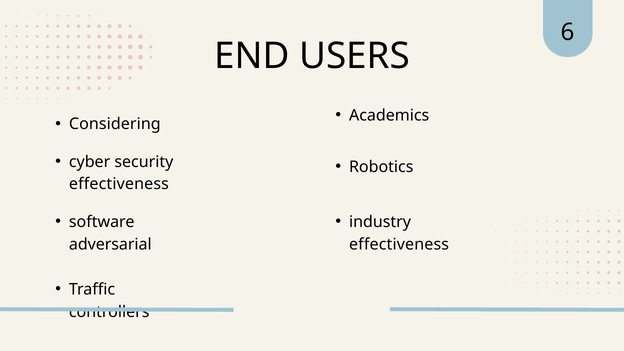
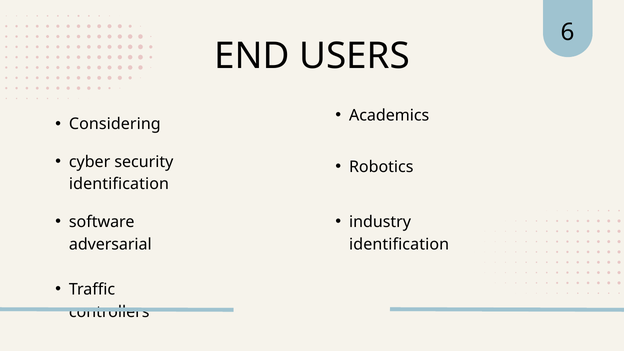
effectiveness at (119, 184): effectiveness -> identification
effectiveness at (399, 244): effectiveness -> identification
